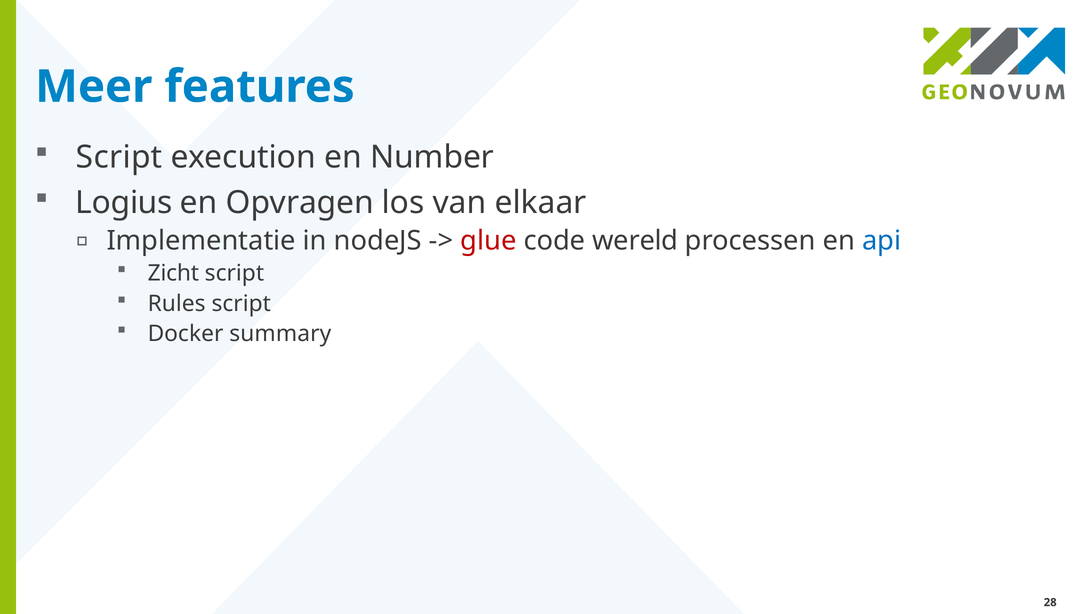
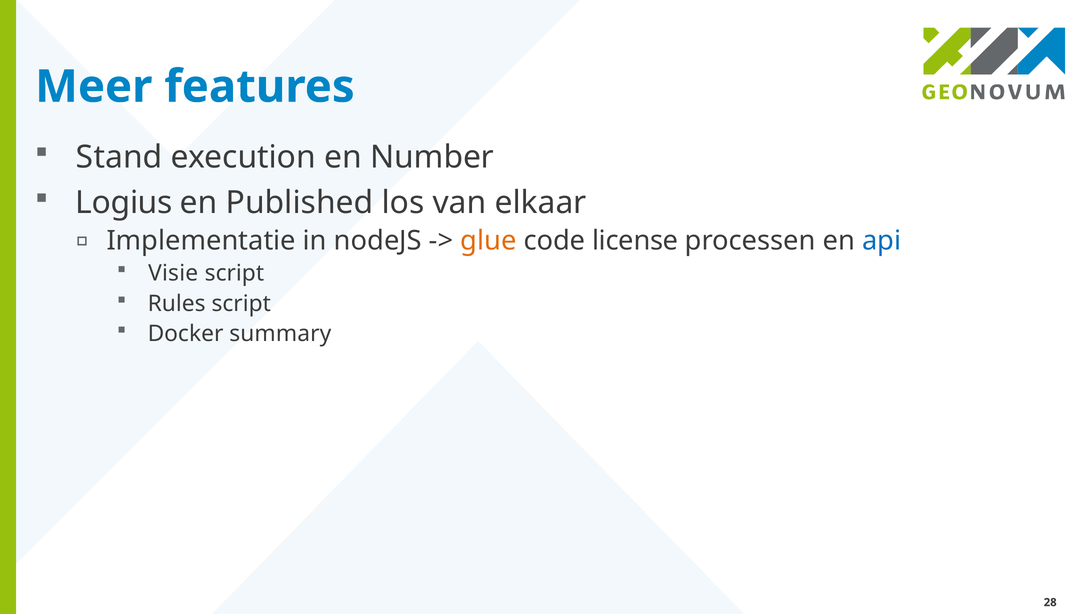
Script at (119, 157): Script -> Stand
Opvragen: Opvragen -> Published
glue colour: red -> orange
wereld: wereld -> license
Zicht: Zicht -> Visie
